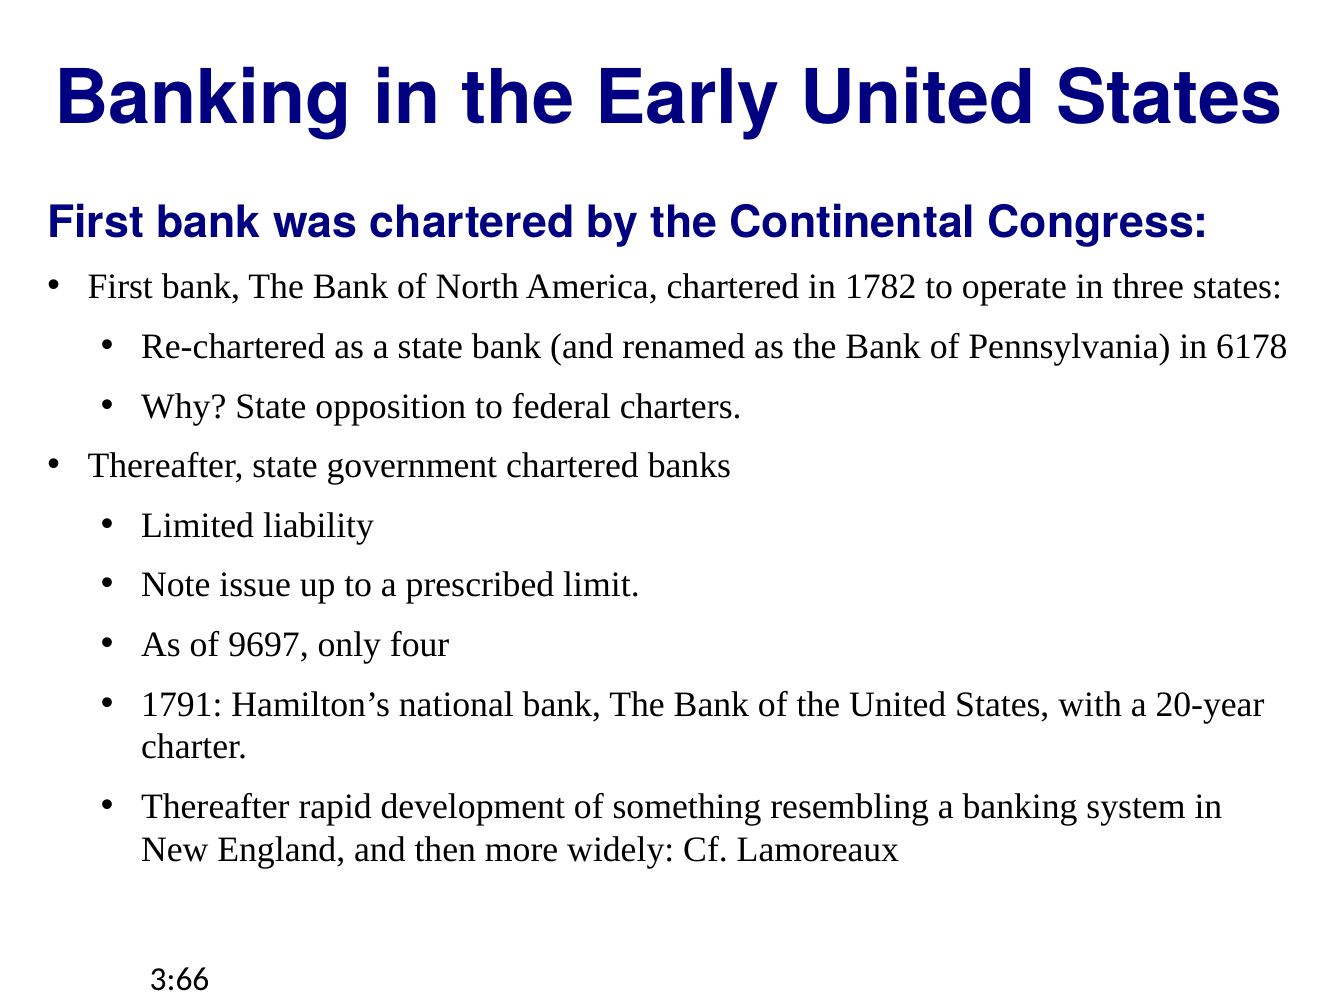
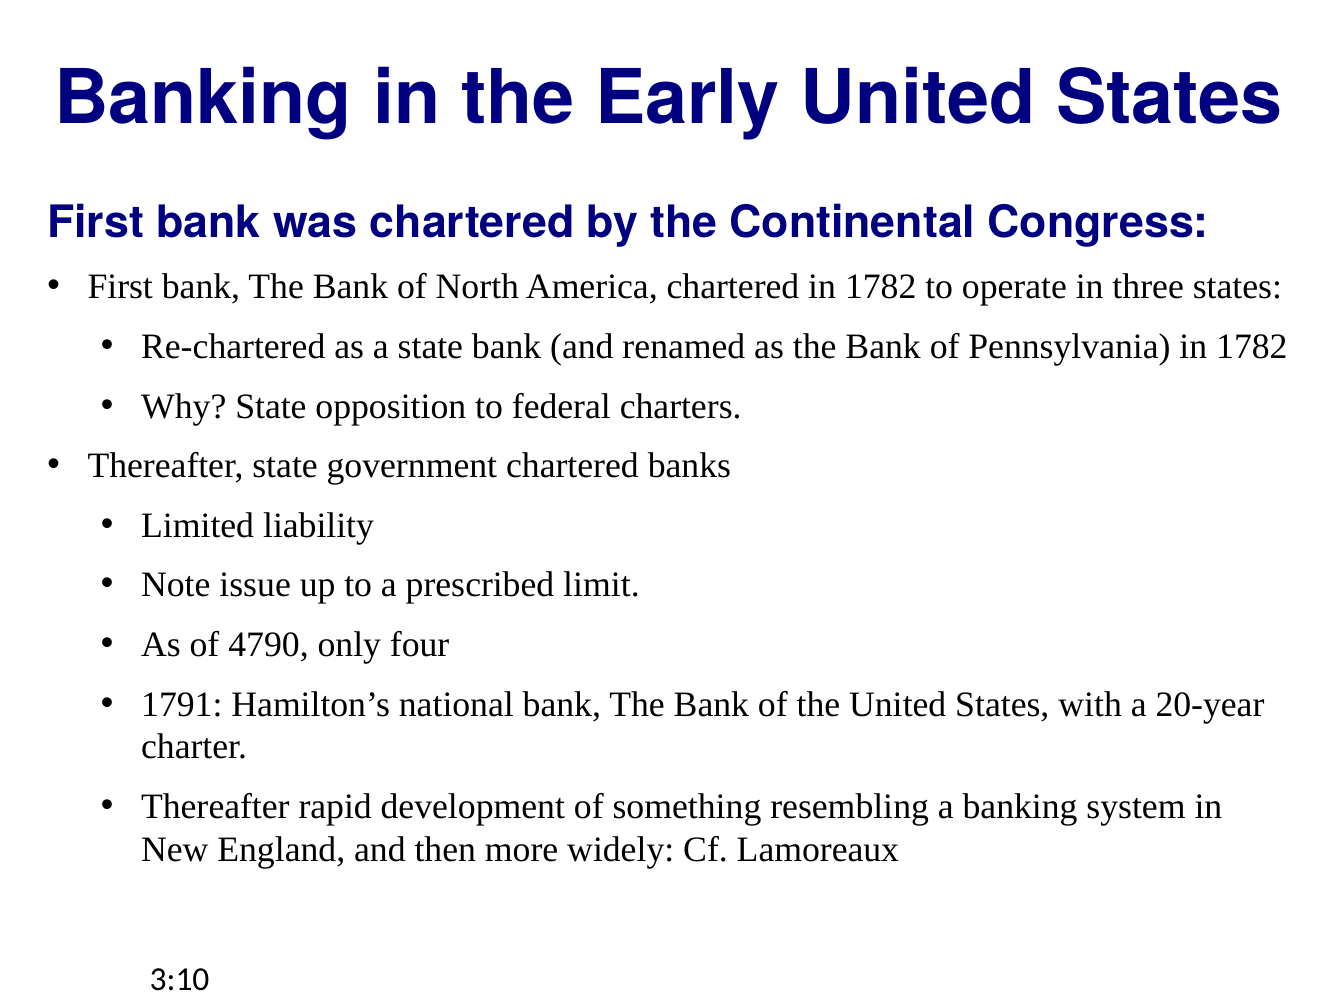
Pennsylvania in 6178: 6178 -> 1782
9697: 9697 -> 4790
3:66: 3:66 -> 3:10
